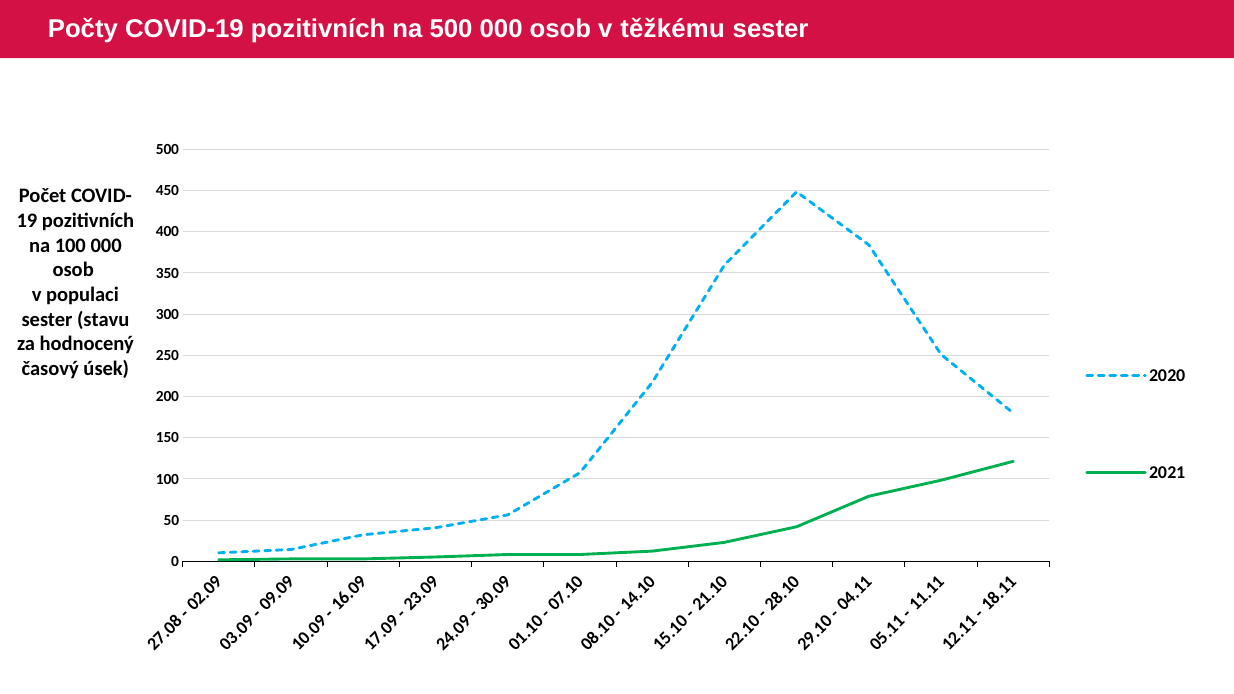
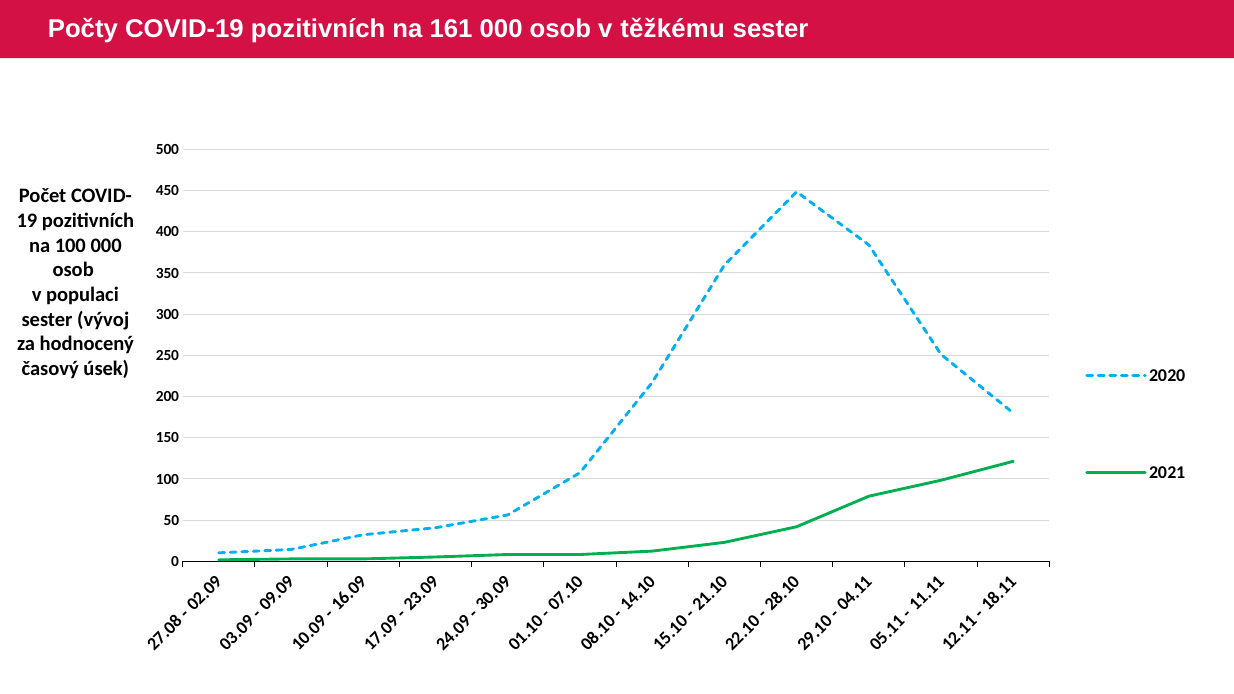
na 500: 500 -> 161
stavu: stavu -> vývoj
